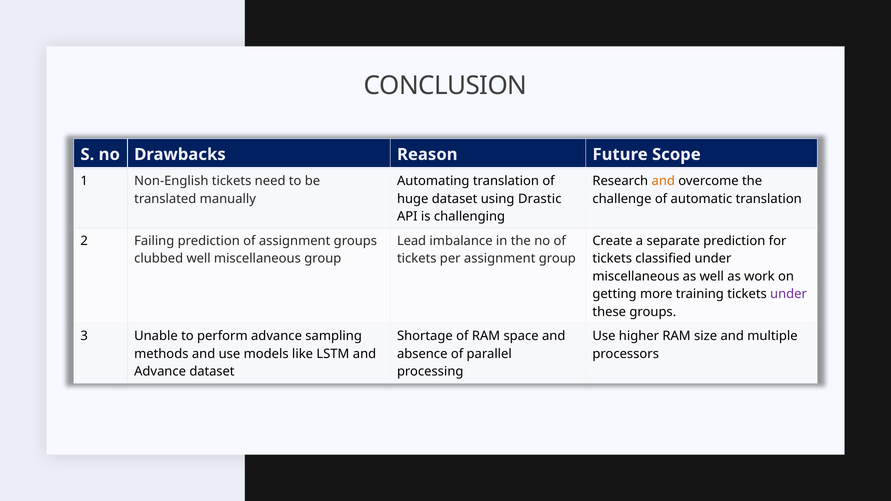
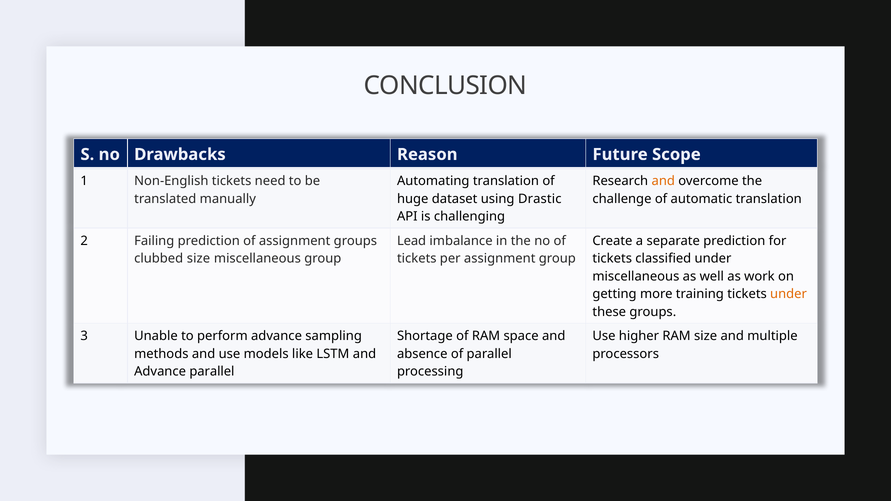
clubbed well: well -> size
under at (789, 294) colour: purple -> orange
Advance dataset: dataset -> parallel
